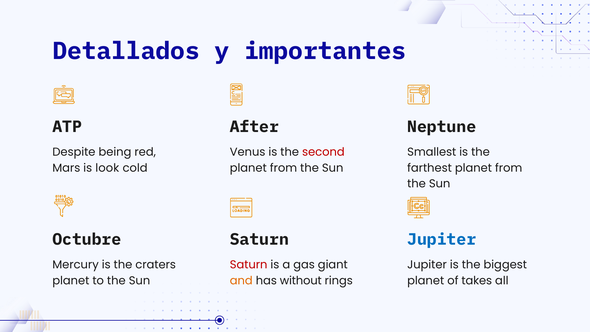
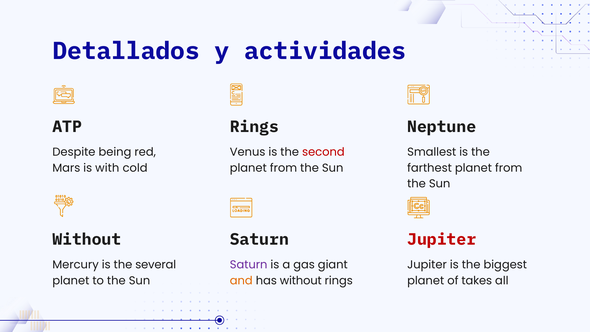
importantes: importantes -> actividades
ATP After: After -> Rings
look: look -> with
Octubre at (87, 239): Octubre -> Without
Jupiter at (442, 239) colour: blue -> red
craters: craters -> several
Saturn at (249, 265) colour: red -> purple
